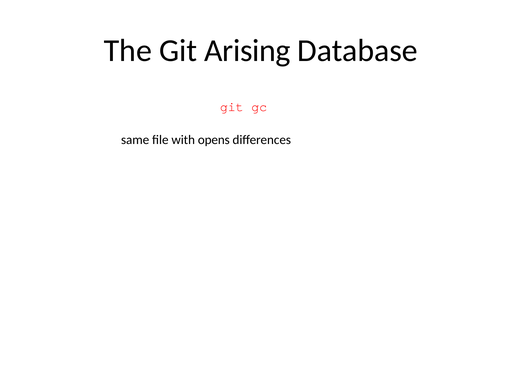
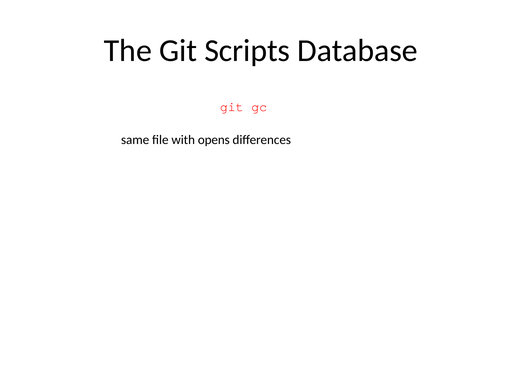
Arising: Arising -> Scripts
